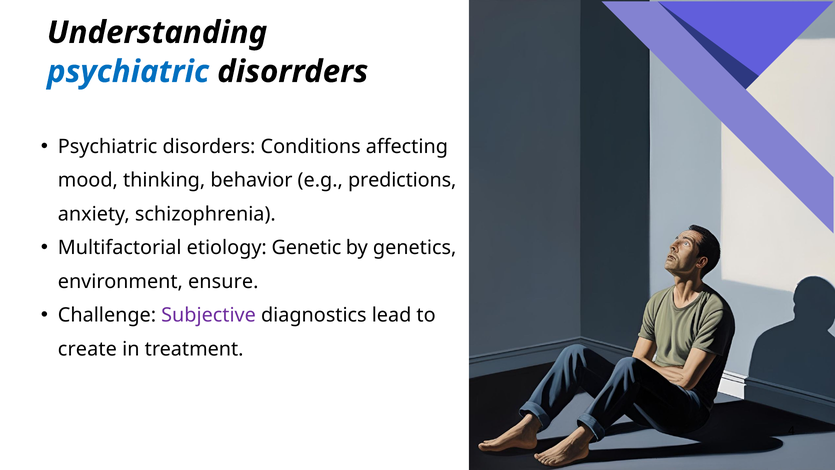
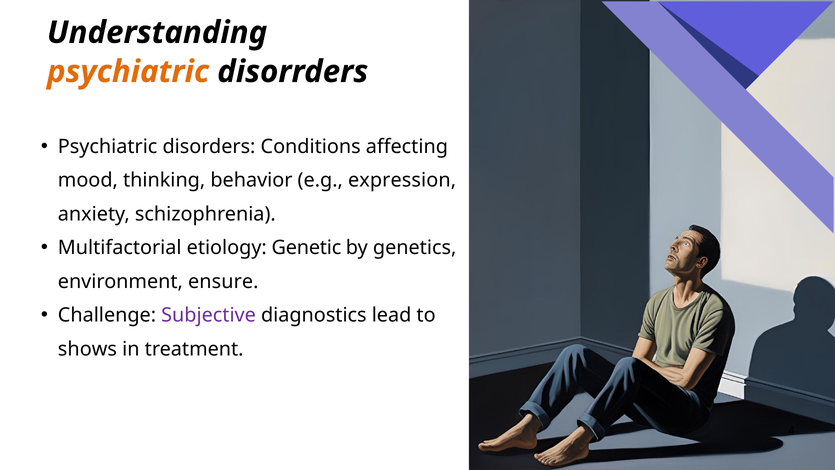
psychiatric at (128, 72) colour: blue -> orange
predictions: predictions -> expression
create: create -> shows
